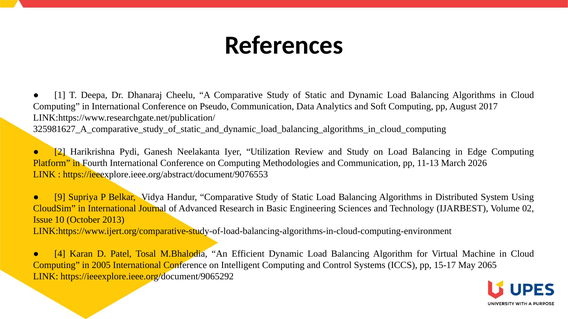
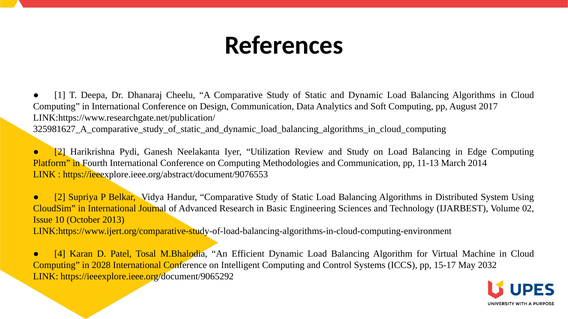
Pseudo: Pseudo -> Design
2026: 2026 -> 2014
9 at (60, 197): 9 -> 2
2005: 2005 -> 2028
2065: 2065 -> 2032
